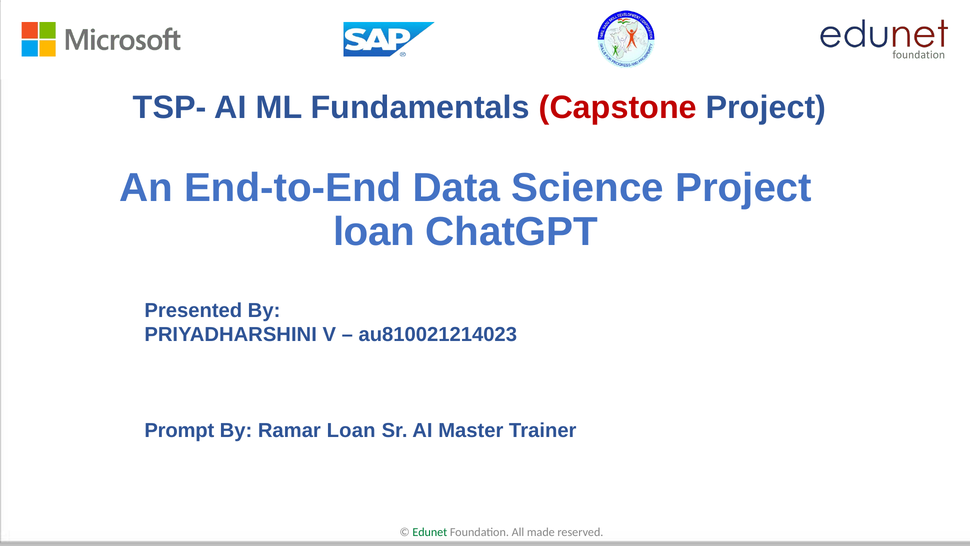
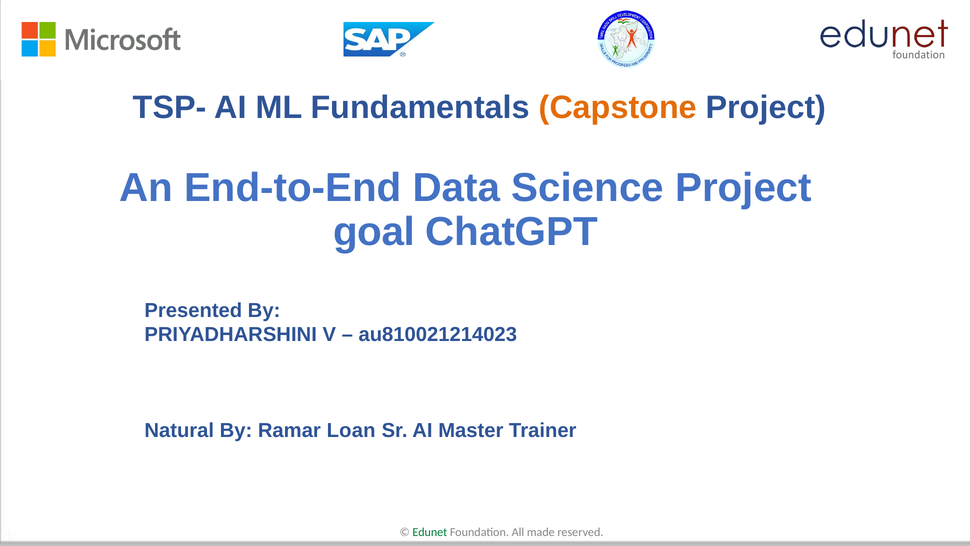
Capstone colour: red -> orange
loan at (374, 232): loan -> goal
Prompt: Prompt -> Natural
